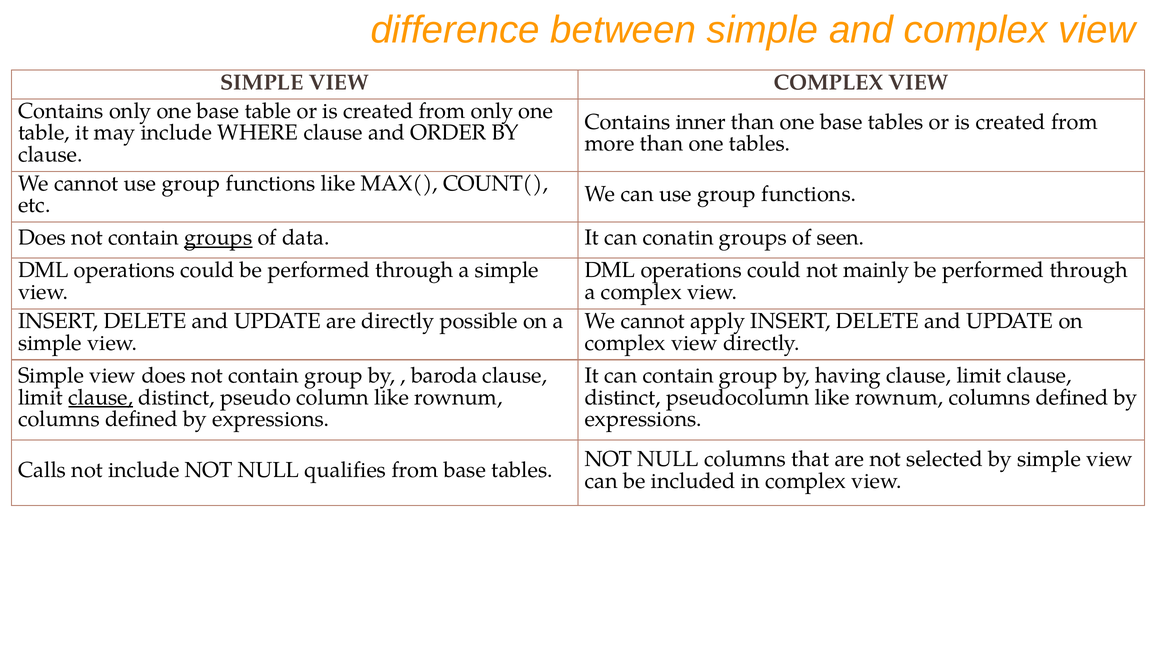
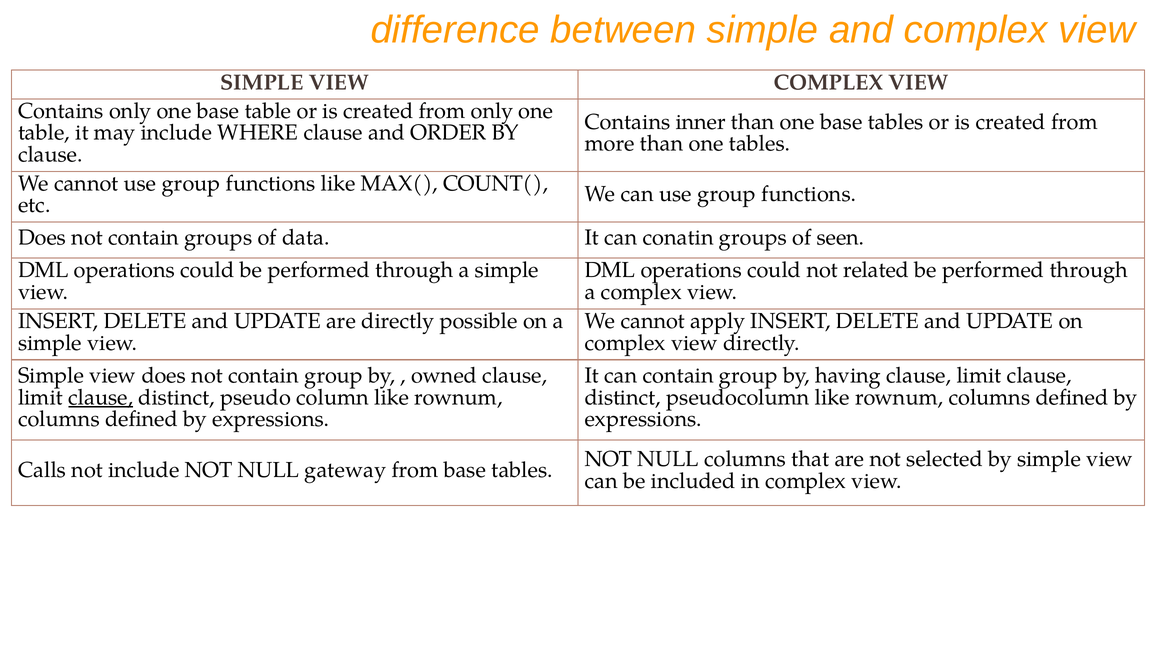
groups at (218, 238) underline: present -> none
mainly: mainly -> related
baroda: baroda -> owned
qualifies: qualifies -> gateway
